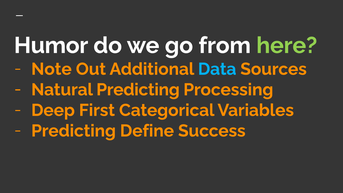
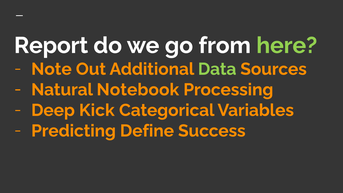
Humor: Humor -> Report
Data colour: light blue -> light green
Natural Predicting: Predicting -> Notebook
First: First -> Kick
